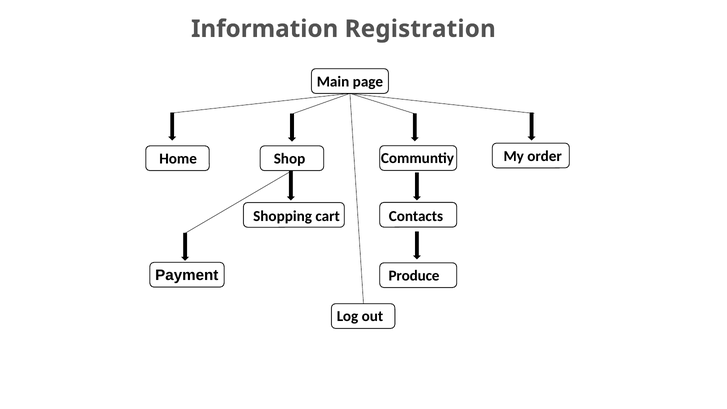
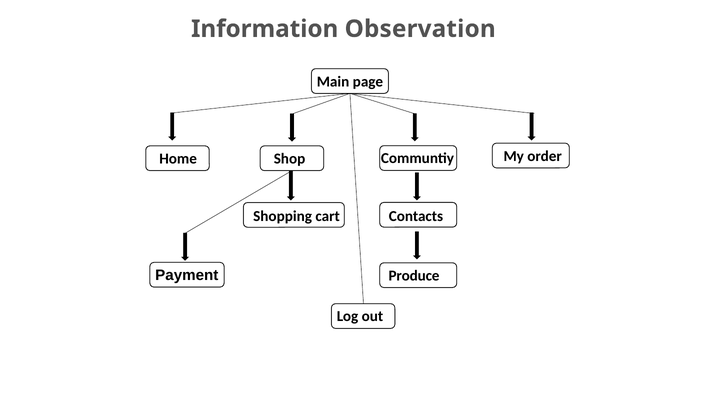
Registration: Registration -> Observation
